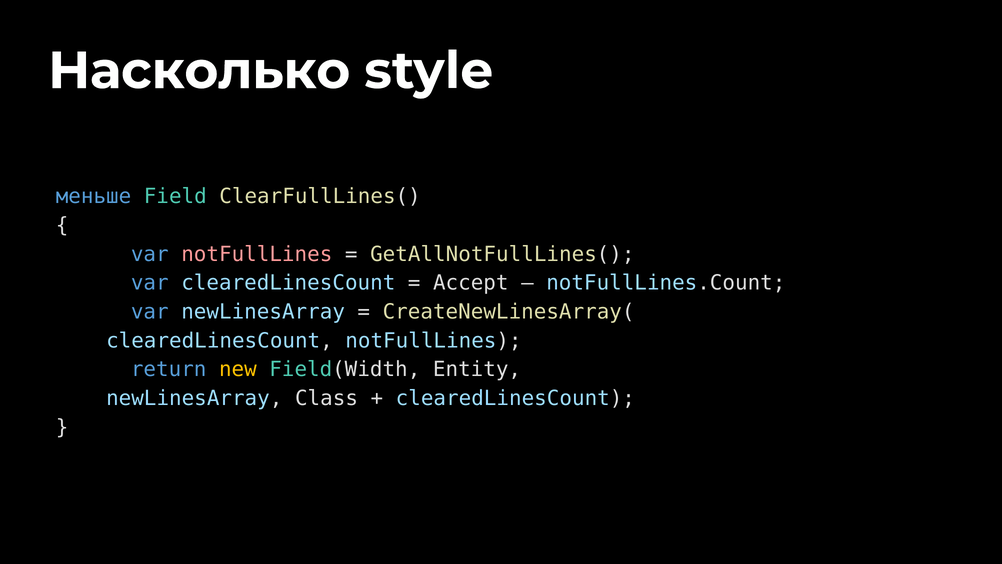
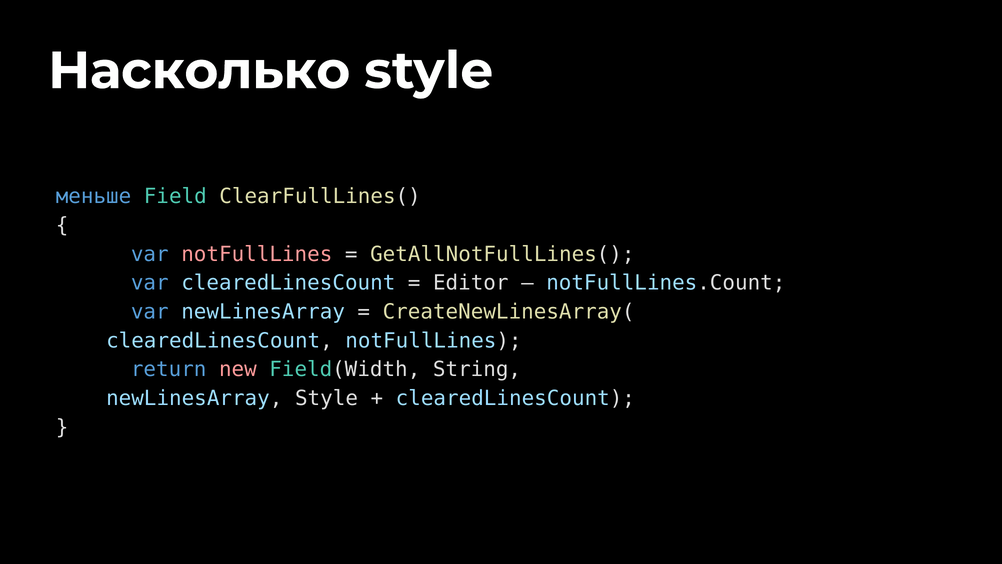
Accept: Accept -> Editor
new colour: yellow -> pink
Entity: Entity -> String
newLinesArray Class: Class -> Style
